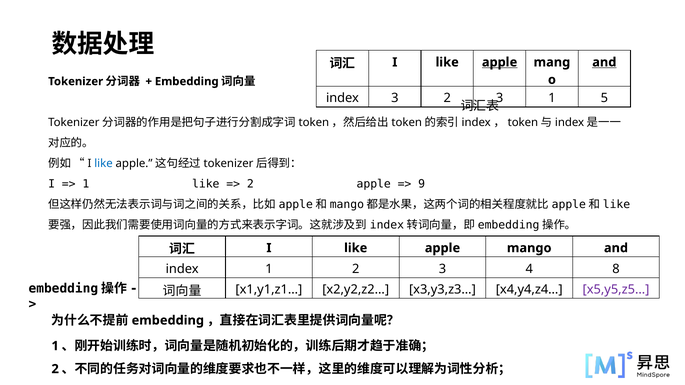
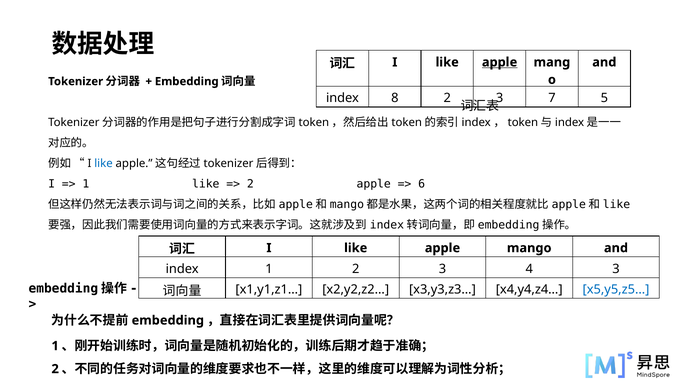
and at (604, 62) underline: present -> none
index 3: 3 -> 8
3 1: 1 -> 7
9: 9 -> 6
4 8: 8 -> 3
x5,y5,z5… colour: purple -> blue
